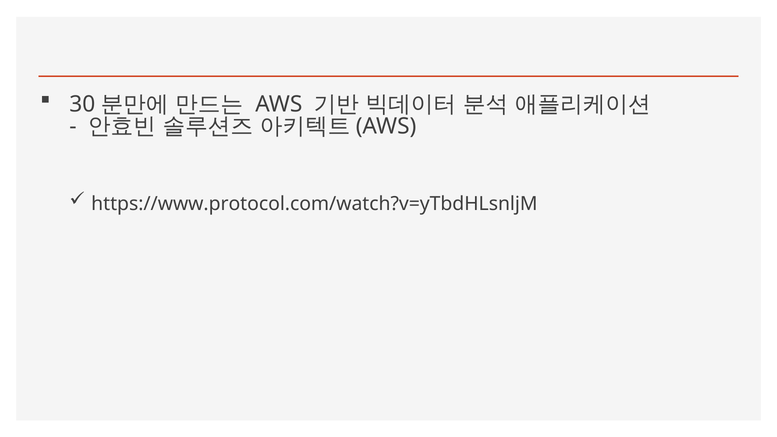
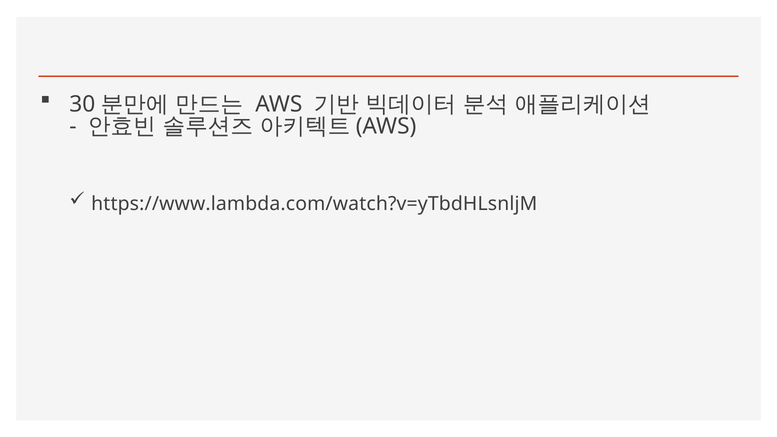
https://www.protocol.com/watch?v=yTbdHLsnljM: https://www.protocol.com/watch?v=yTbdHLsnljM -> https://www.lambda.com/watch?v=yTbdHLsnljM
